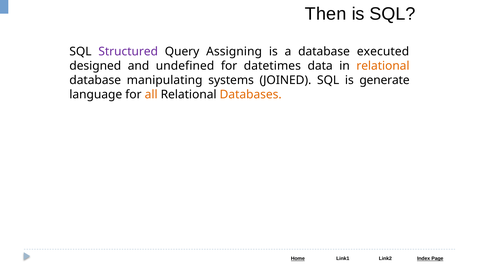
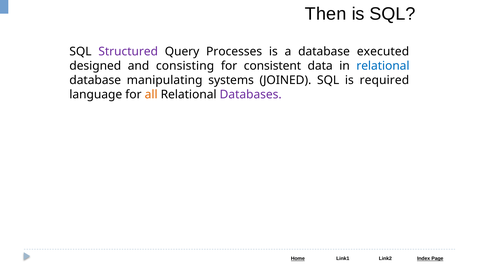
Assigning: Assigning -> Processes
undefined: undefined -> consisting
datetimes: datetimes -> consistent
relational at (383, 66) colour: orange -> blue
generate: generate -> required
Databases colour: orange -> purple
